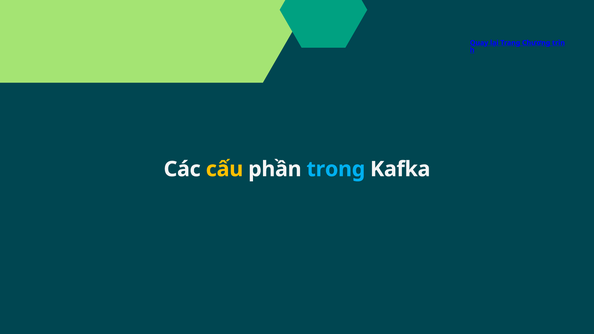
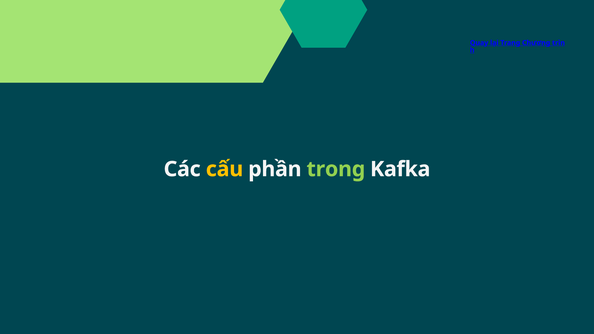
trong colour: light blue -> light green
